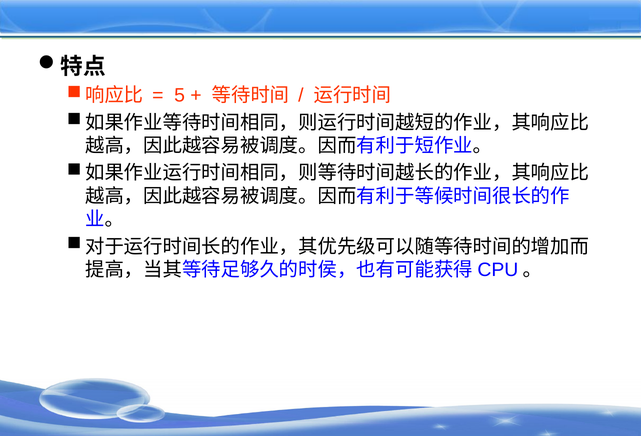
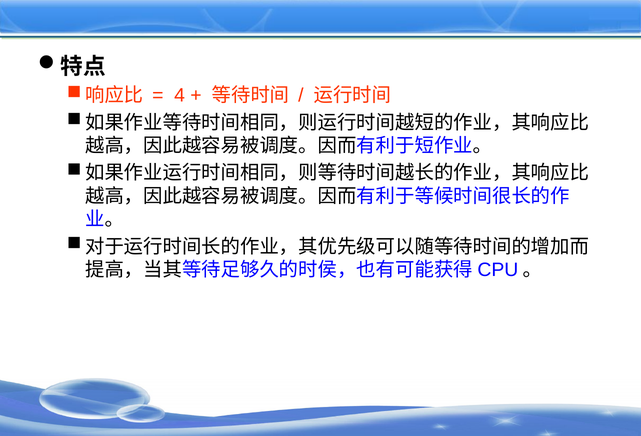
5: 5 -> 4
